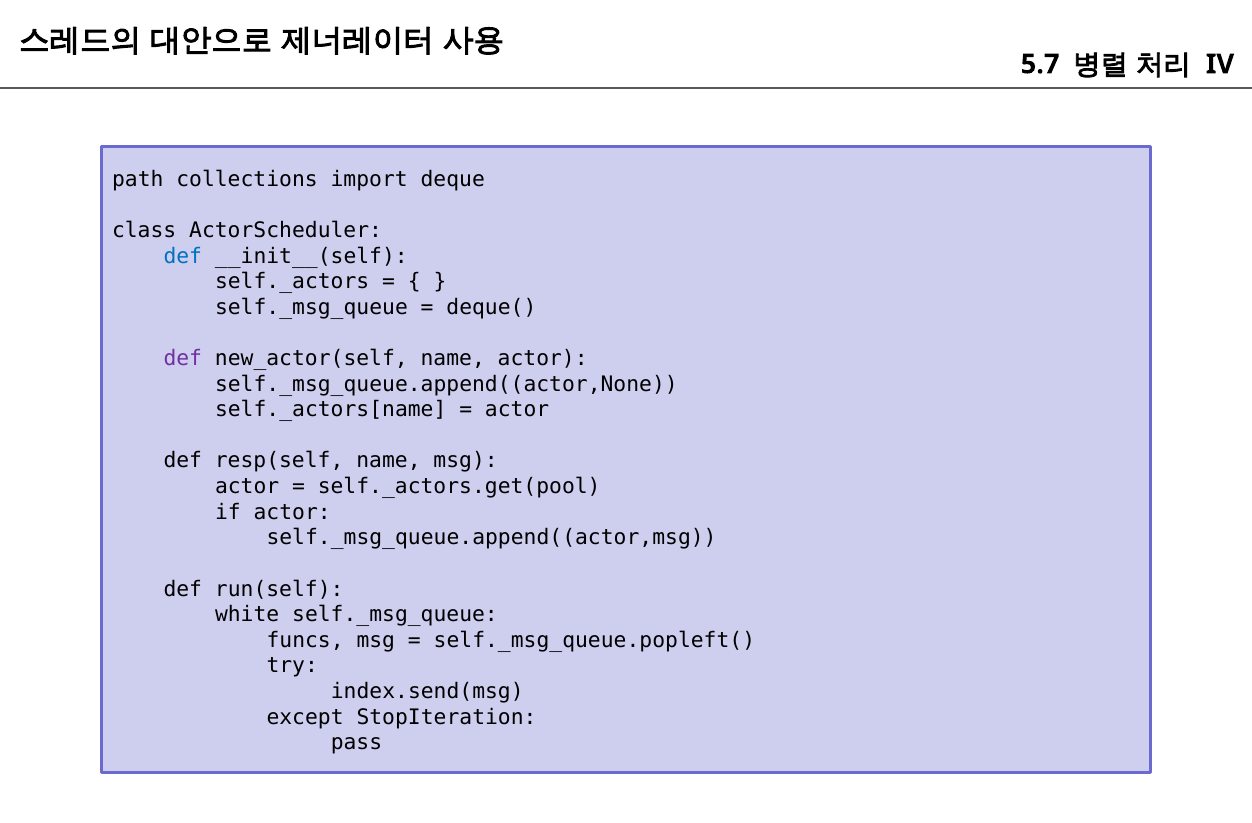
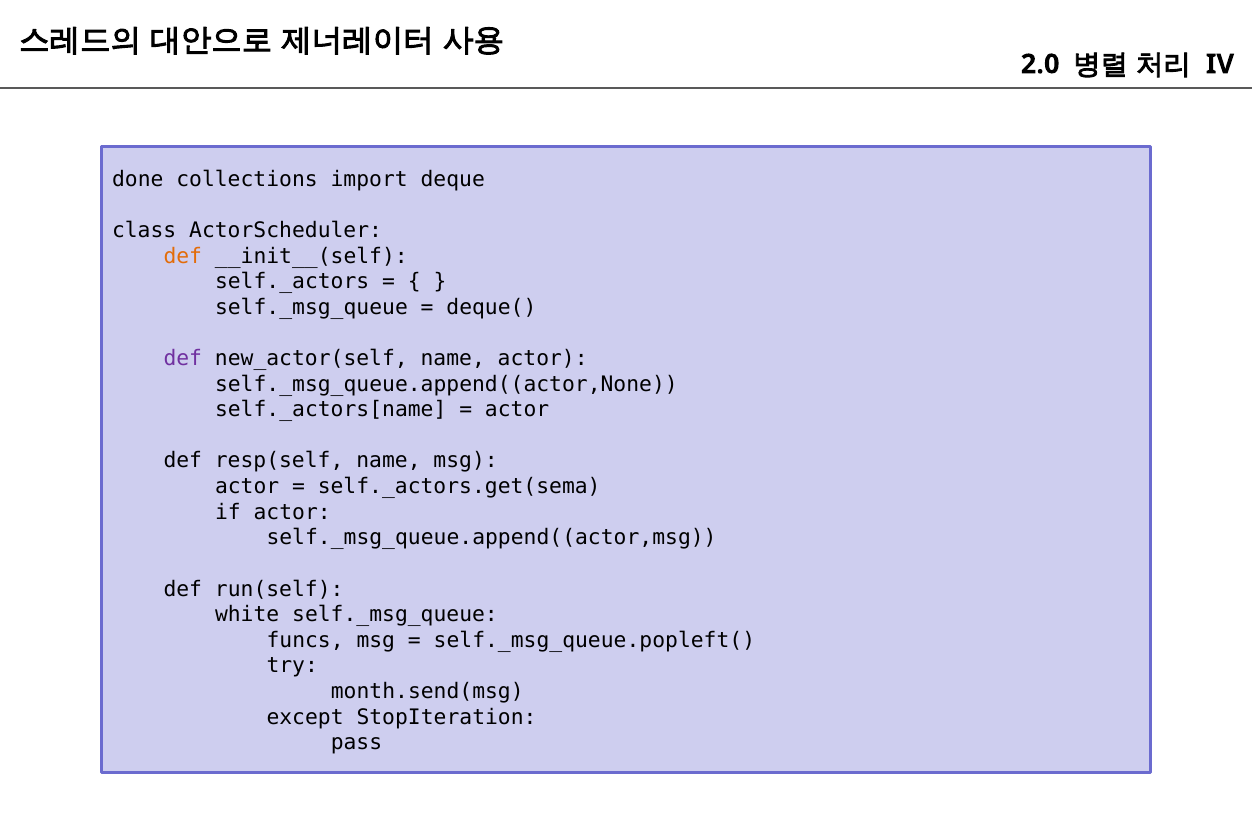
5.7: 5.7 -> 2.0
path: path -> done
def at (183, 256) colour: blue -> orange
self._actors.get(pool: self._actors.get(pool -> self._actors.get(sema
index.send(msg: index.send(msg -> month.send(msg
